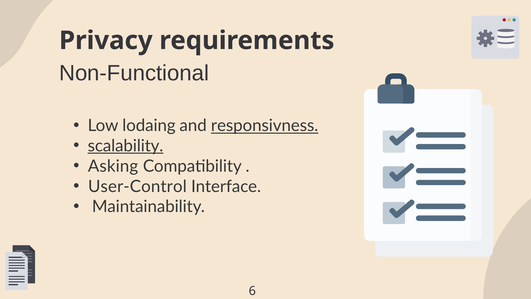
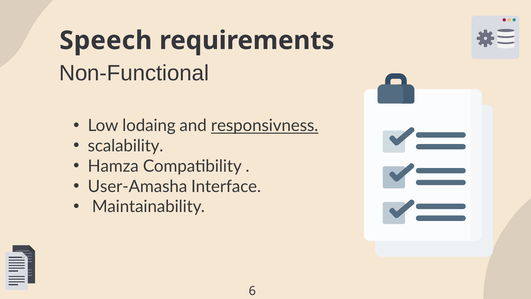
Privacy: Privacy -> Speech
scalability underline: present -> none
Asking: Asking -> Hamza
User-Control: User-Control -> User-Amasha
